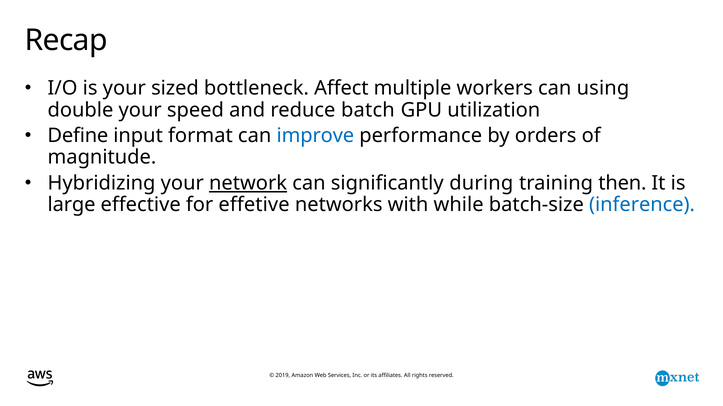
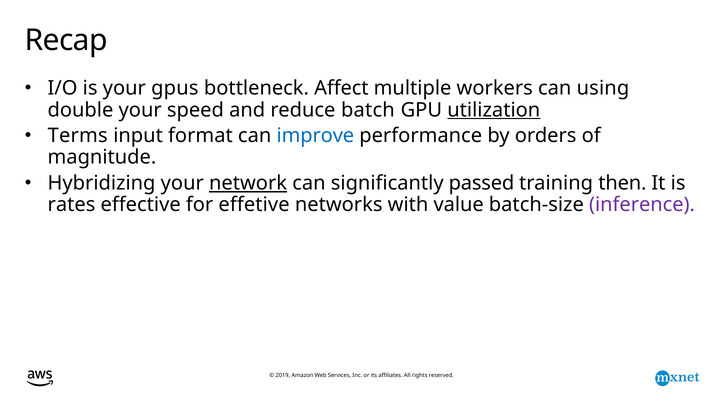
sized: sized -> gpus
utilization underline: none -> present
Define: Define -> Terms
during: during -> passed
large: large -> rates
while: while -> value
inference colour: blue -> purple
